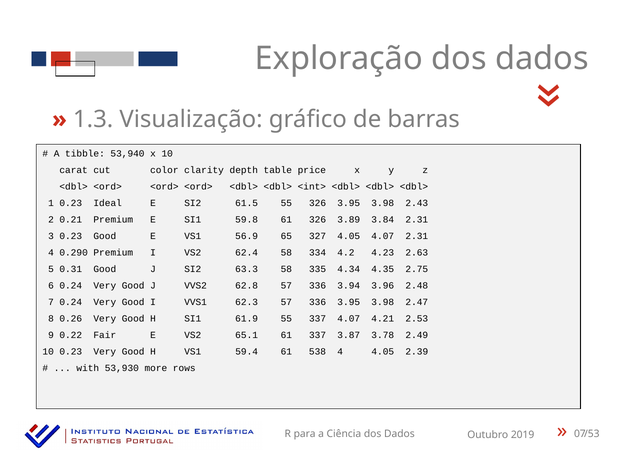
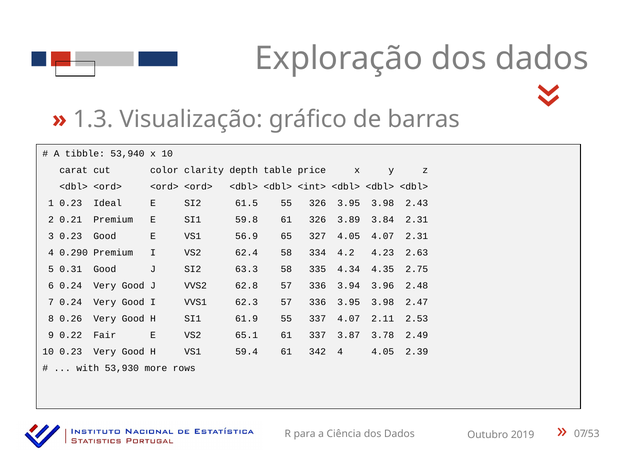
4.21: 4.21 -> 2.11
538: 538 -> 342
